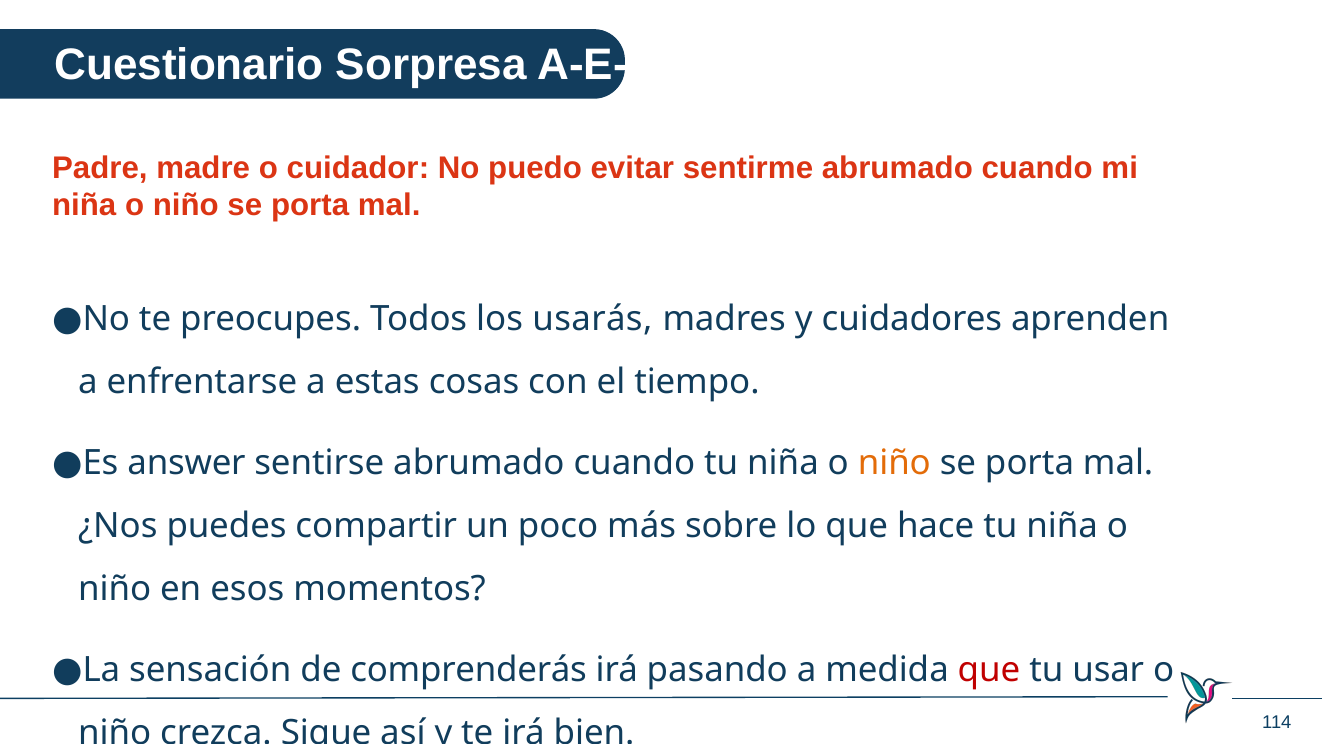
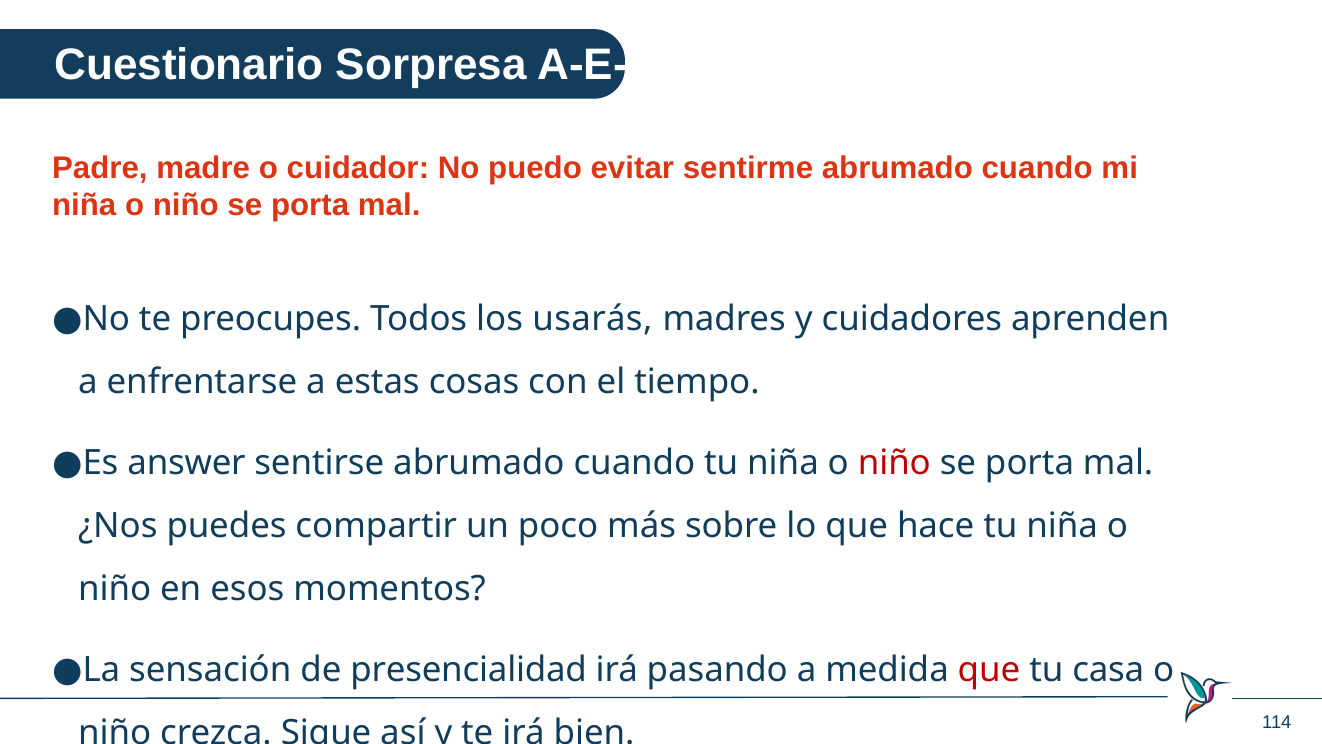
niño at (894, 463) colour: orange -> red
comprenderás: comprenderás -> presencialidad
usar: usar -> casa
